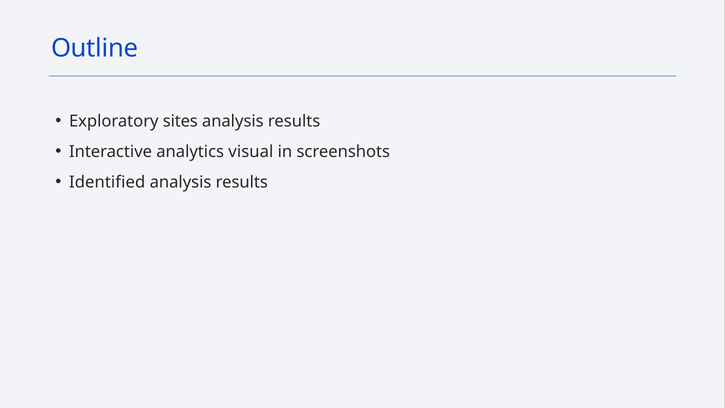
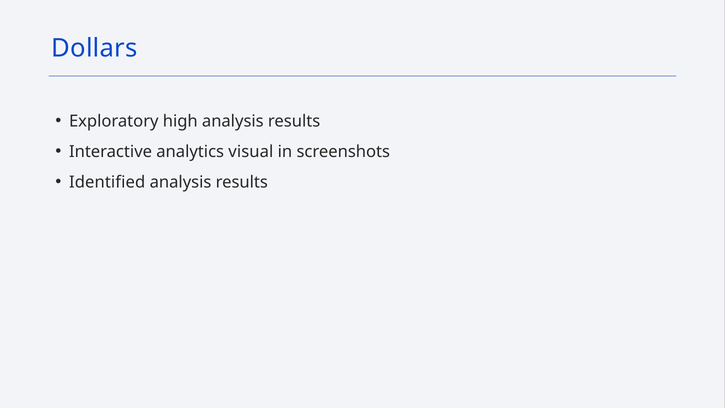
Outline: Outline -> Dollars
sites: sites -> high
